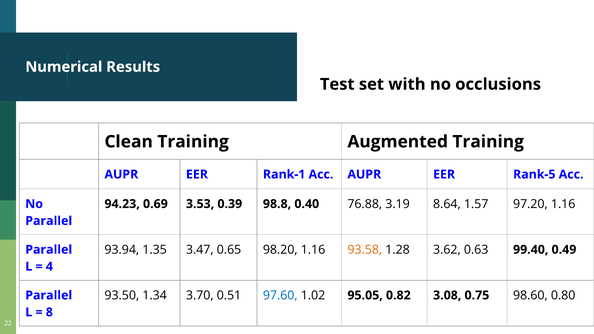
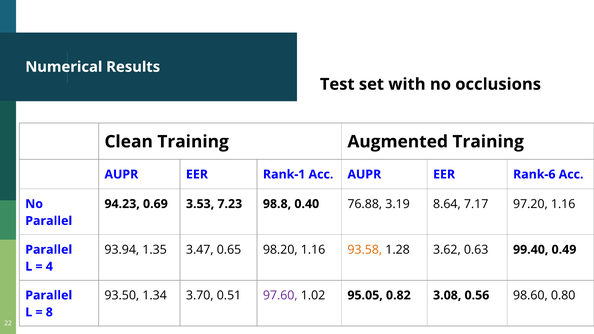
Rank-5: Rank-5 -> Rank-6
0.39: 0.39 -> 7.23
1.57: 1.57 -> 7.17
97.60 colour: blue -> purple
0.75: 0.75 -> 0.56
